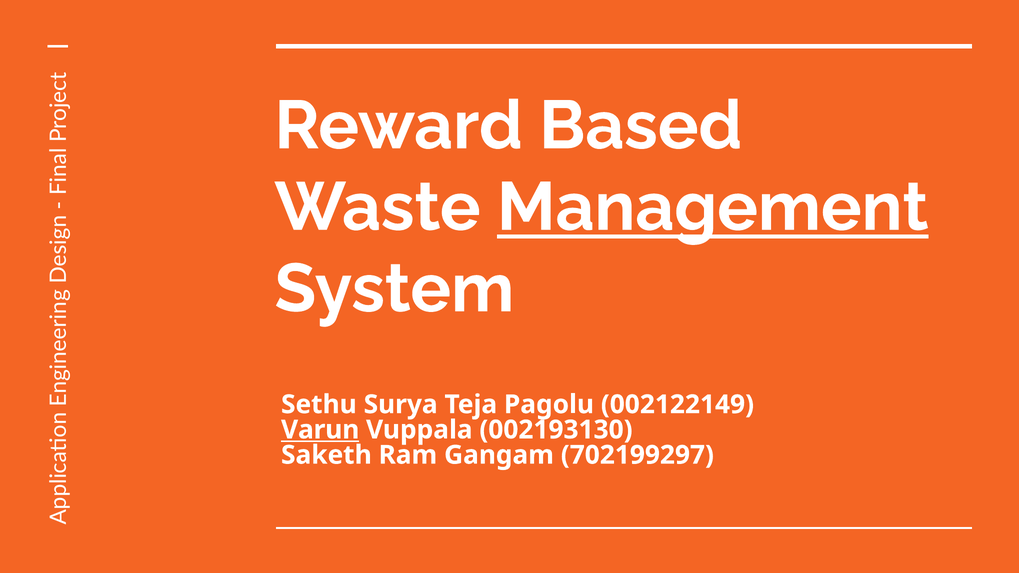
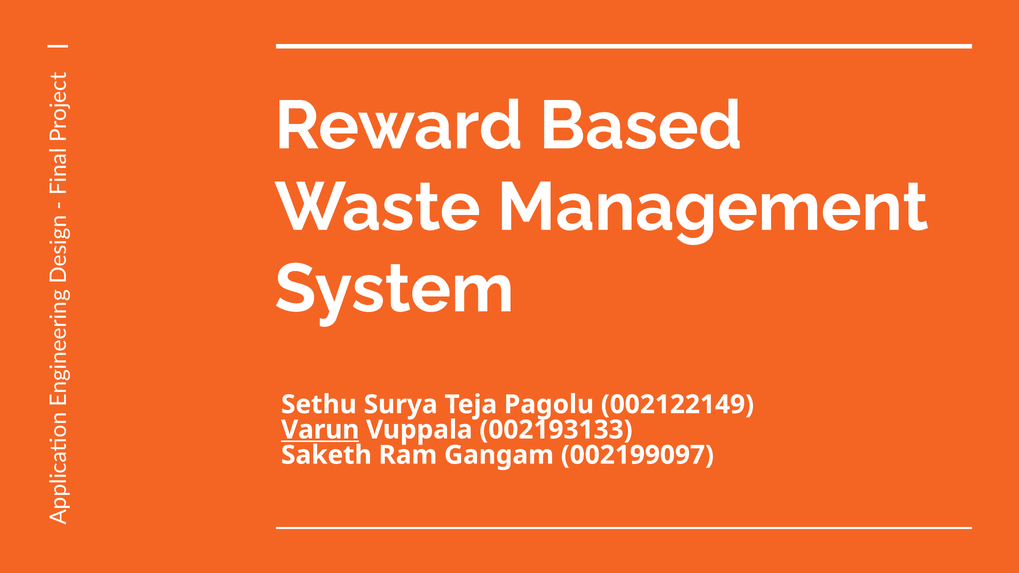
Management underline: present -> none
002193130: 002193130 -> 002193133
702199297: 702199297 -> 002199097
